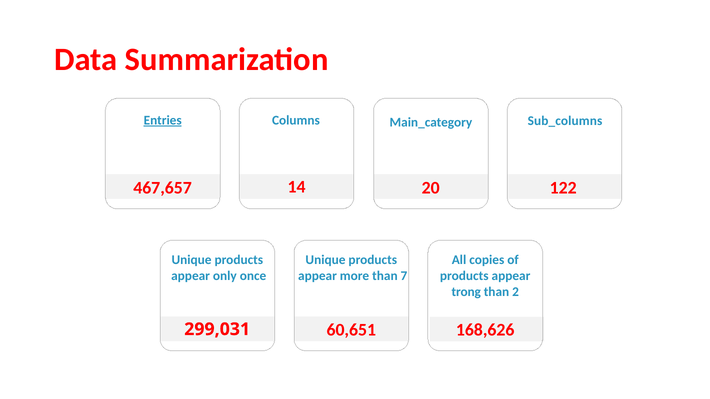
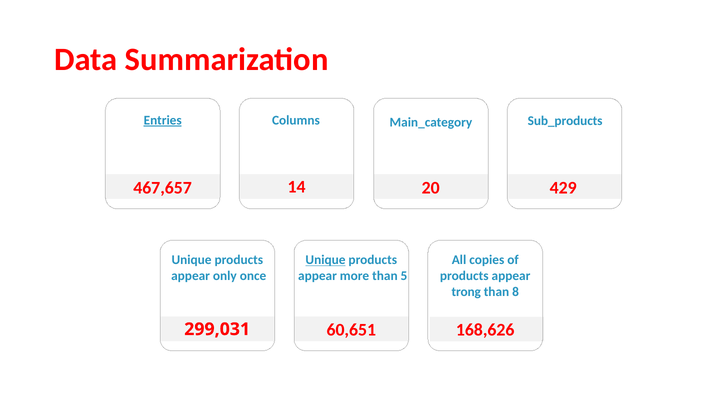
Sub_columns: Sub_columns -> Sub_products
122: 122 -> 429
Unique at (325, 260) underline: none -> present
7: 7 -> 5
2: 2 -> 8
